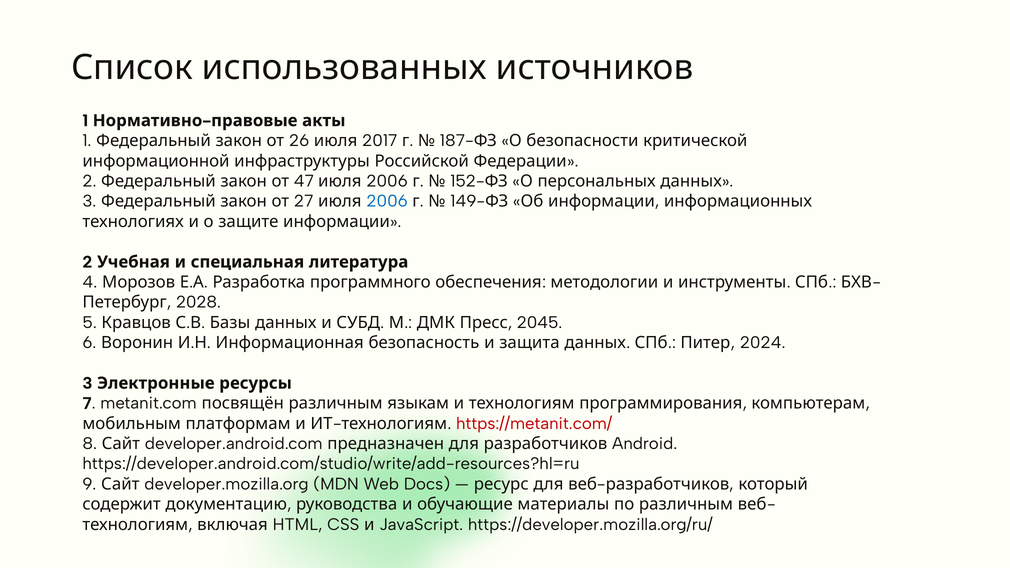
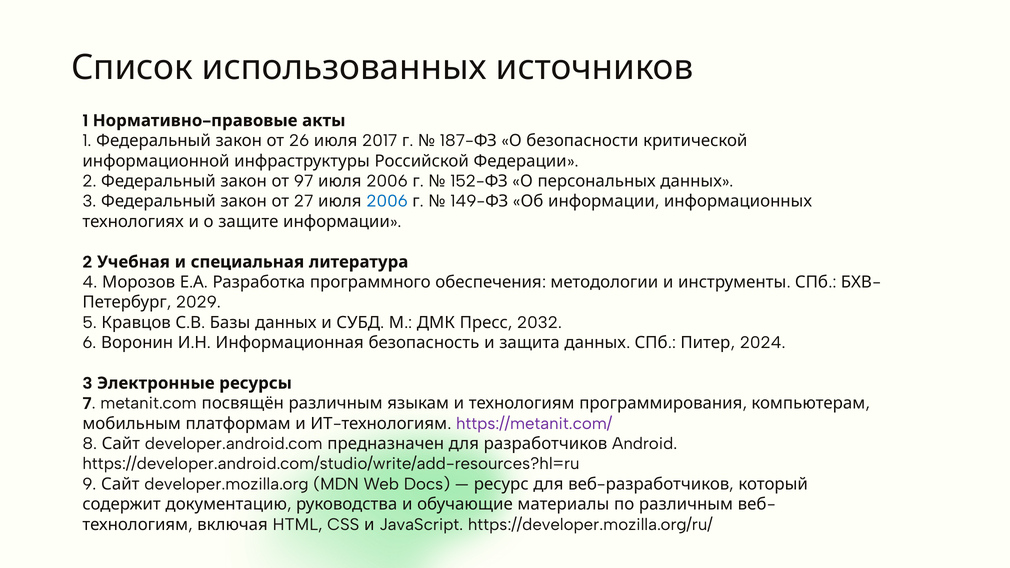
47: 47 -> 97
2028: 2028 -> 2029
2045: 2045 -> 2032
https://metanit.com/ colour: red -> purple
